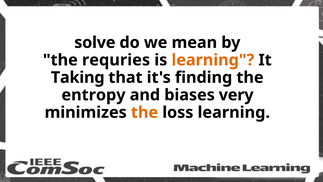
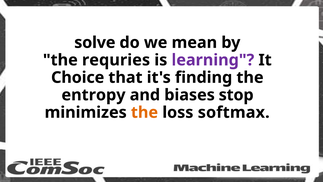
learning at (213, 60) colour: orange -> purple
Taking: Taking -> Choice
very: very -> stop
loss learning: learning -> softmax
